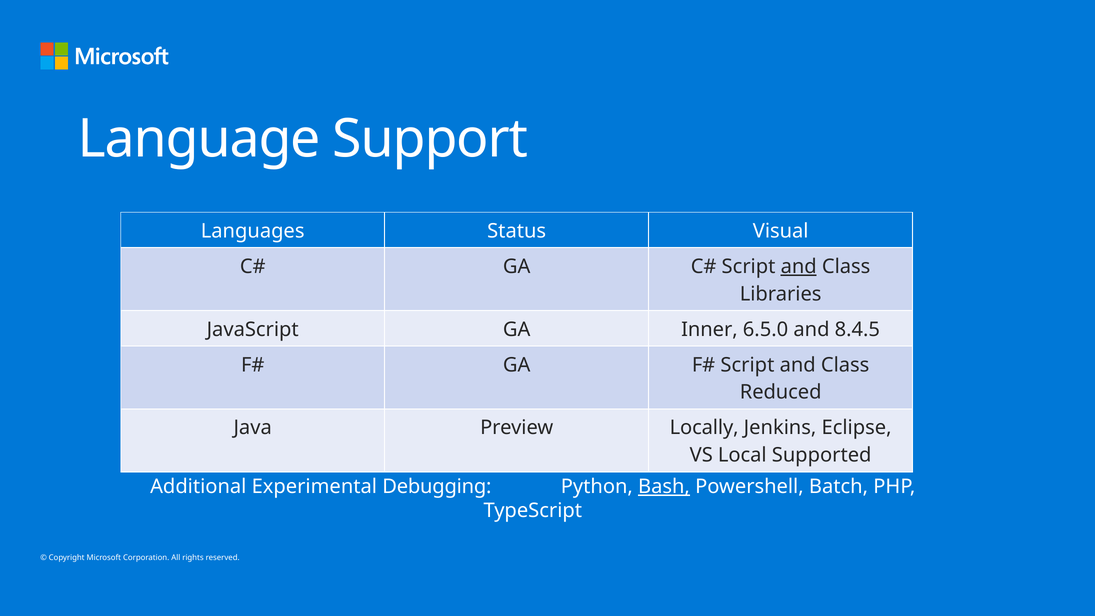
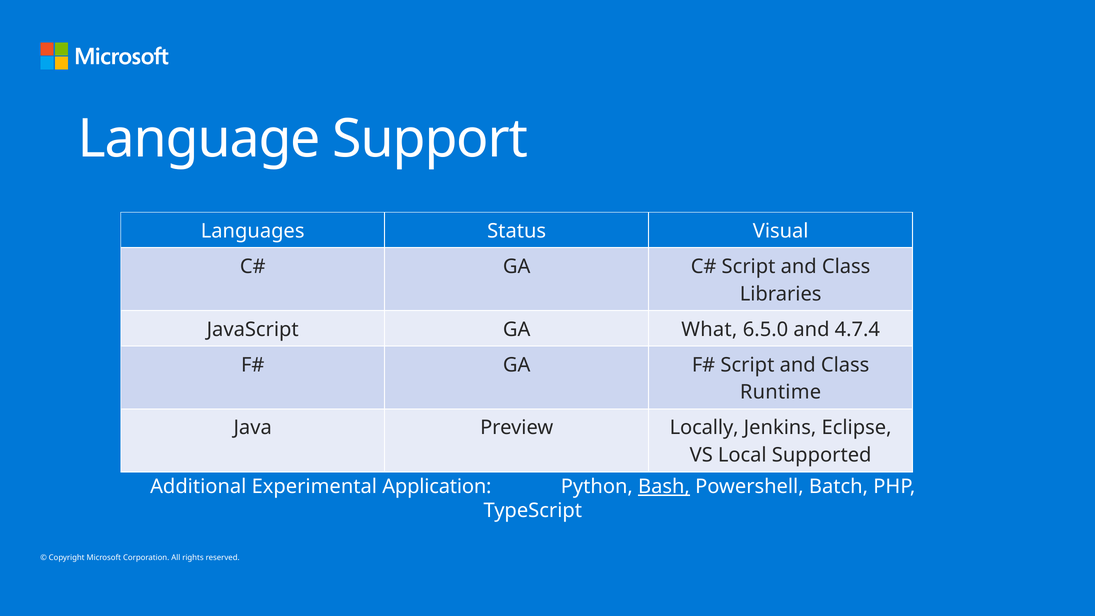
and at (799, 266) underline: present -> none
Inner: Inner -> What
8.4.5: 8.4.5 -> 4.7.4
Reduced: Reduced -> Runtime
Debugging: Debugging -> Application
